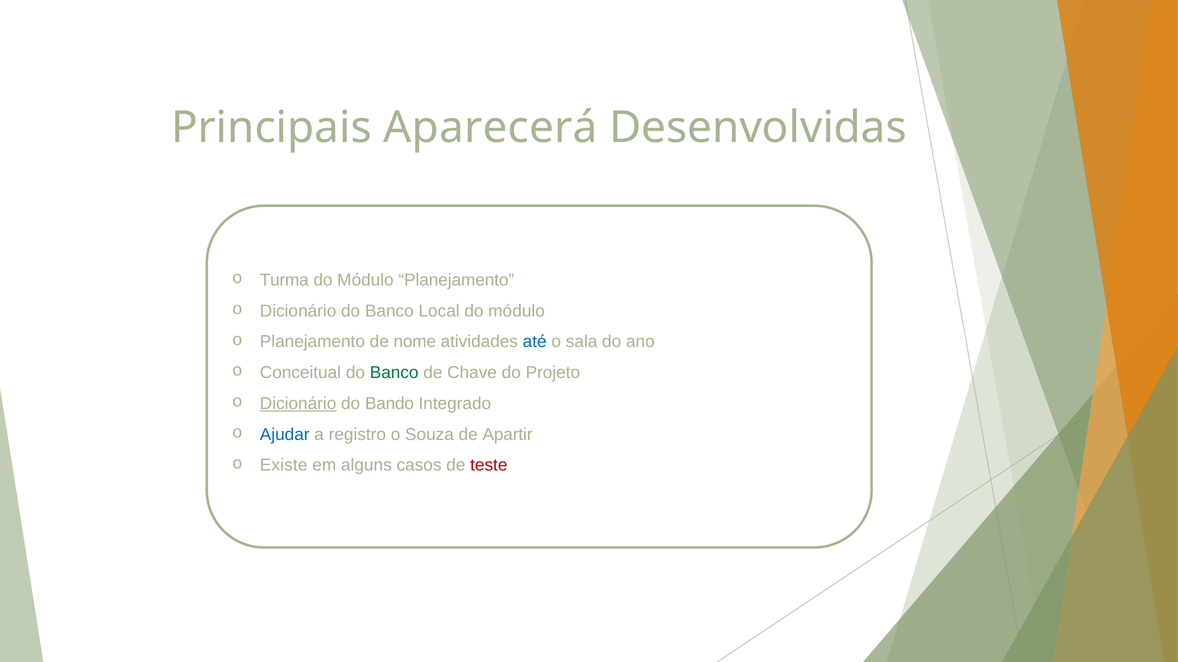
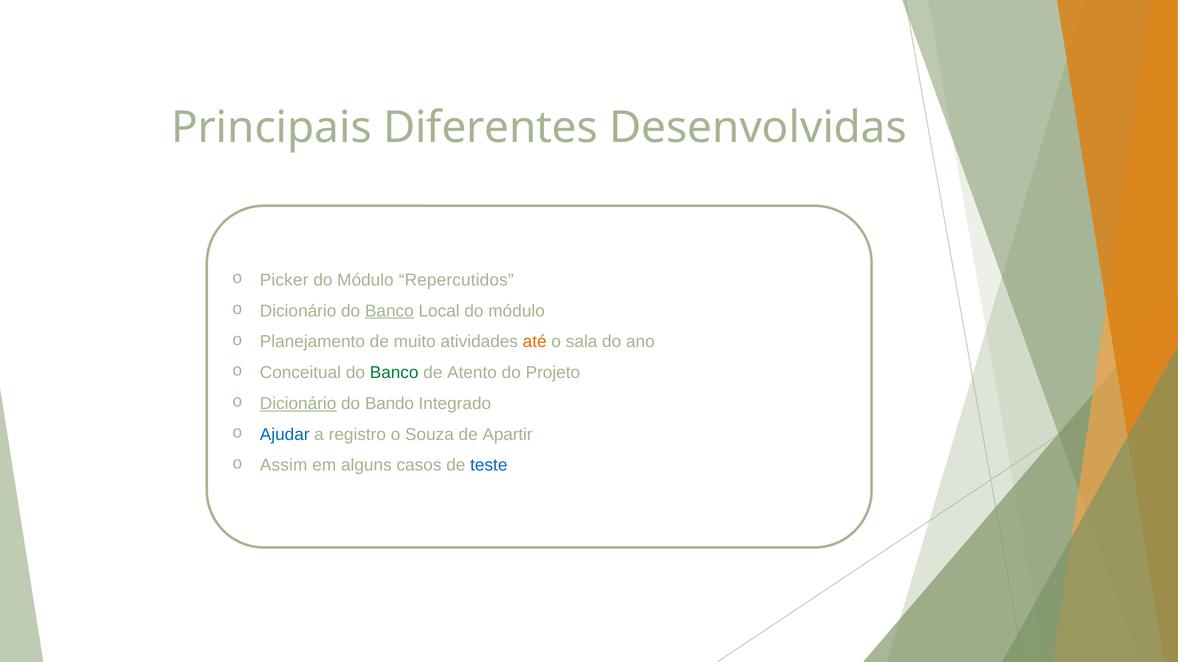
Aparecerá: Aparecerá -> Diferentes
Turma: Turma -> Picker
Módulo Planejamento: Planejamento -> Repercutidos
Banco at (389, 311) underline: none -> present
nome: nome -> muito
até colour: blue -> orange
Chave: Chave -> Atento
Existe: Existe -> Assim
teste colour: red -> blue
